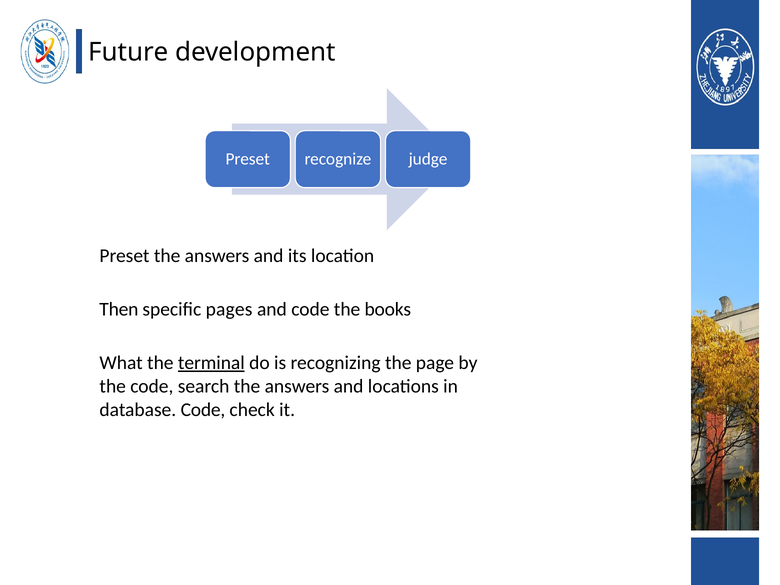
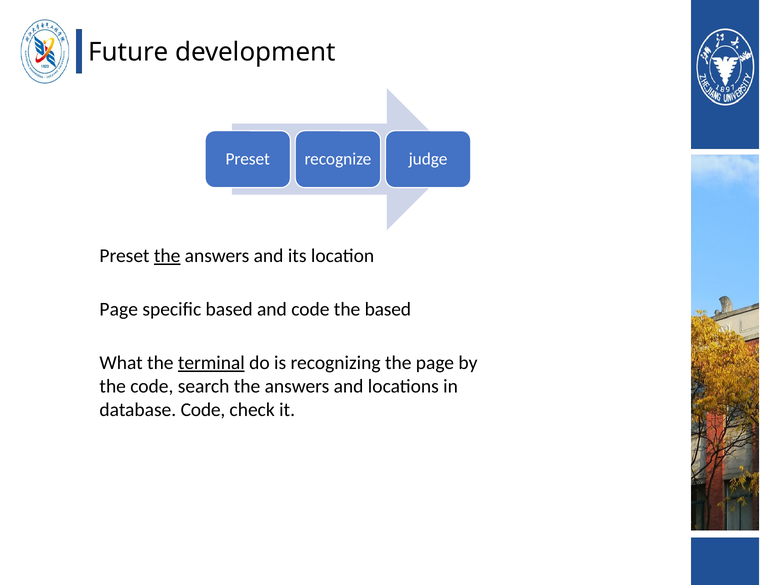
the at (167, 256) underline: none -> present
Then at (119, 309): Then -> Page
specific pages: pages -> based
the books: books -> based
